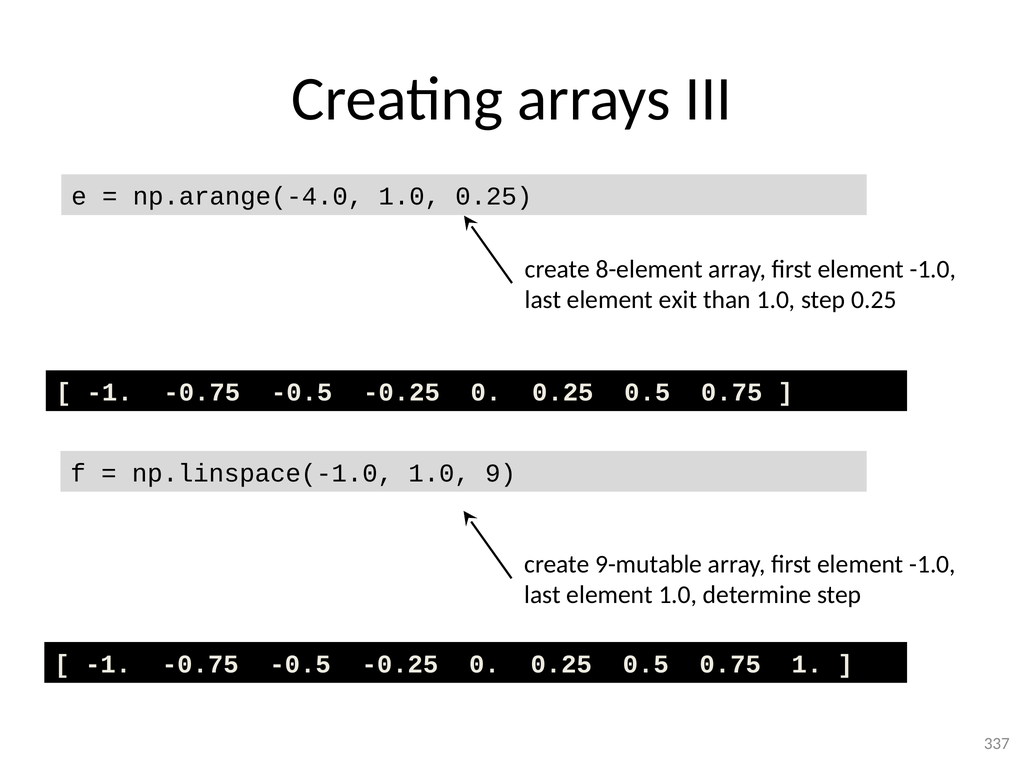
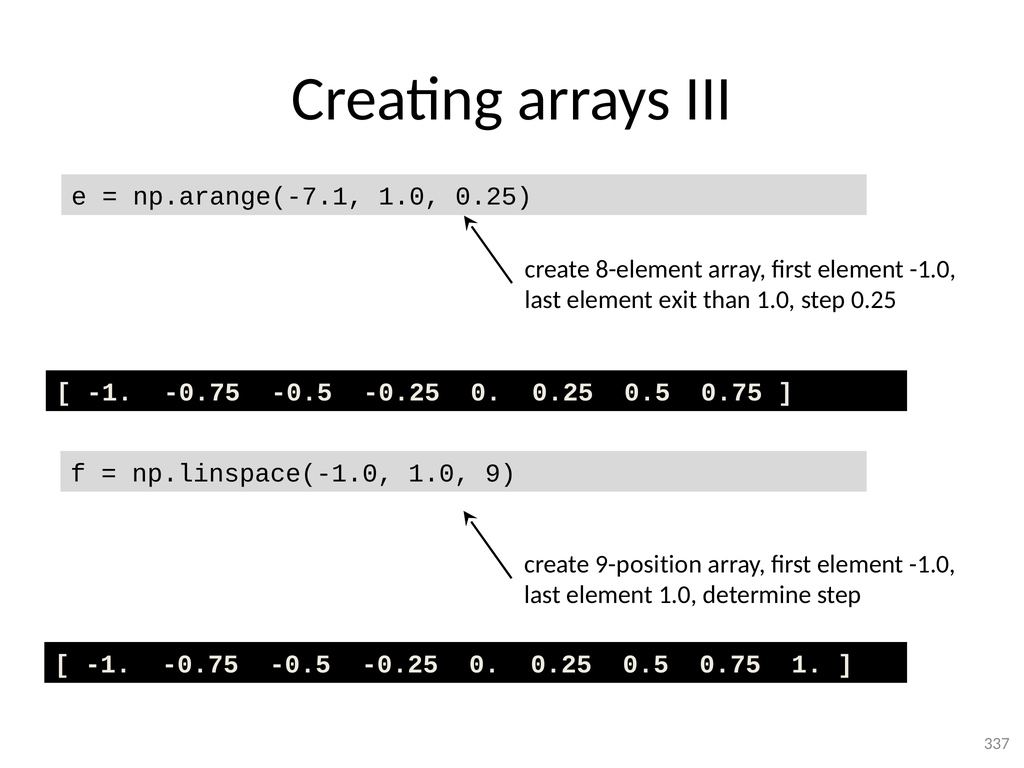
np.arange(-4.0: np.arange(-4.0 -> np.arange(-7.1
9-mutable: 9-mutable -> 9-position
